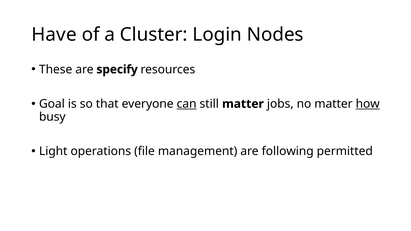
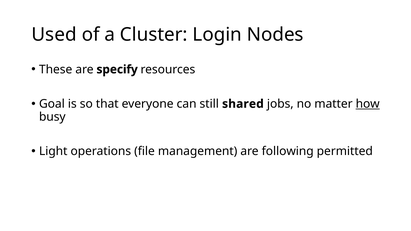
Have: Have -> Used
can underline: present -> none
still matter: matter -> shared
